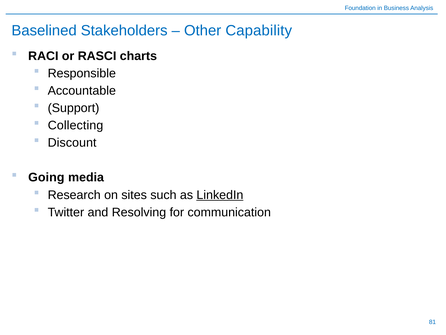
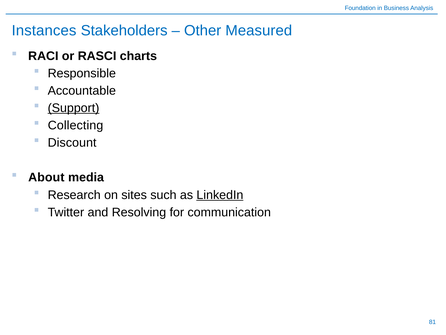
Baselined: Baselined -> Instances
Capability: Capability -> Measured
Support underline: none -> present
Going: Going -> About
